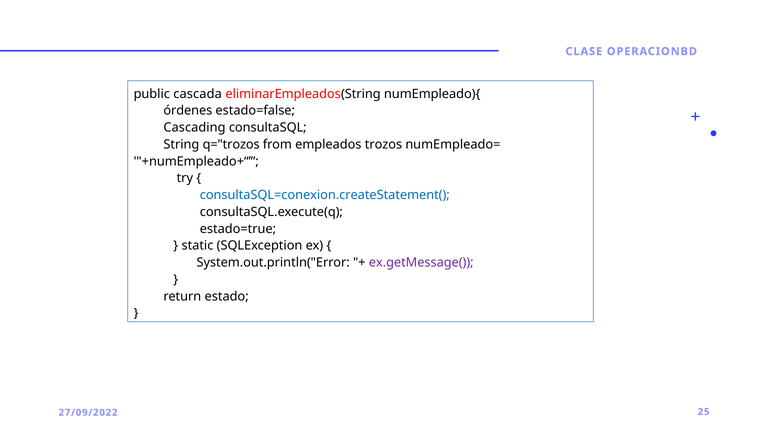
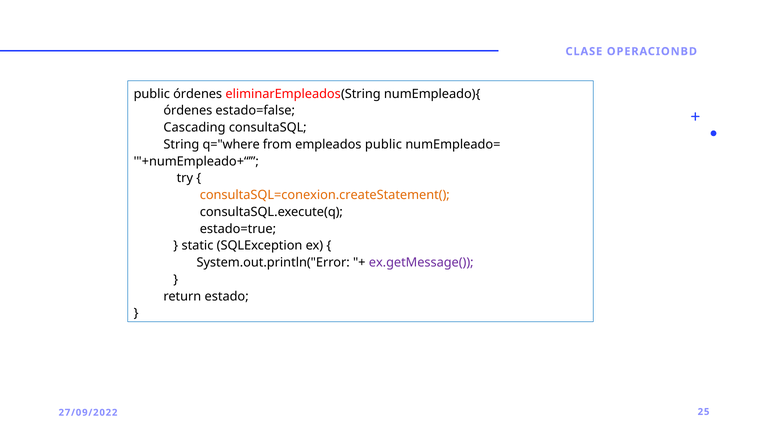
public cascada: cascada -> órdenes
q="trozos: q="trozos -> q="where
empleados trozos: trozos -> public
consultaSQL=conexion.createStatement( colour: blue -> orange
